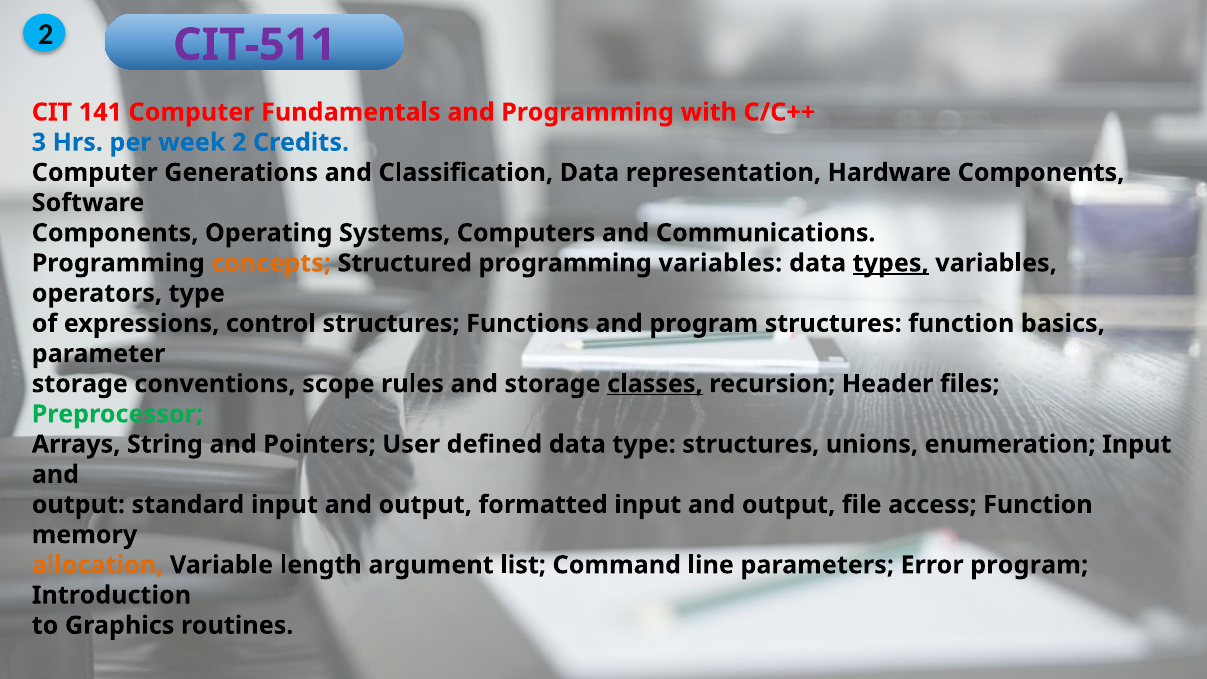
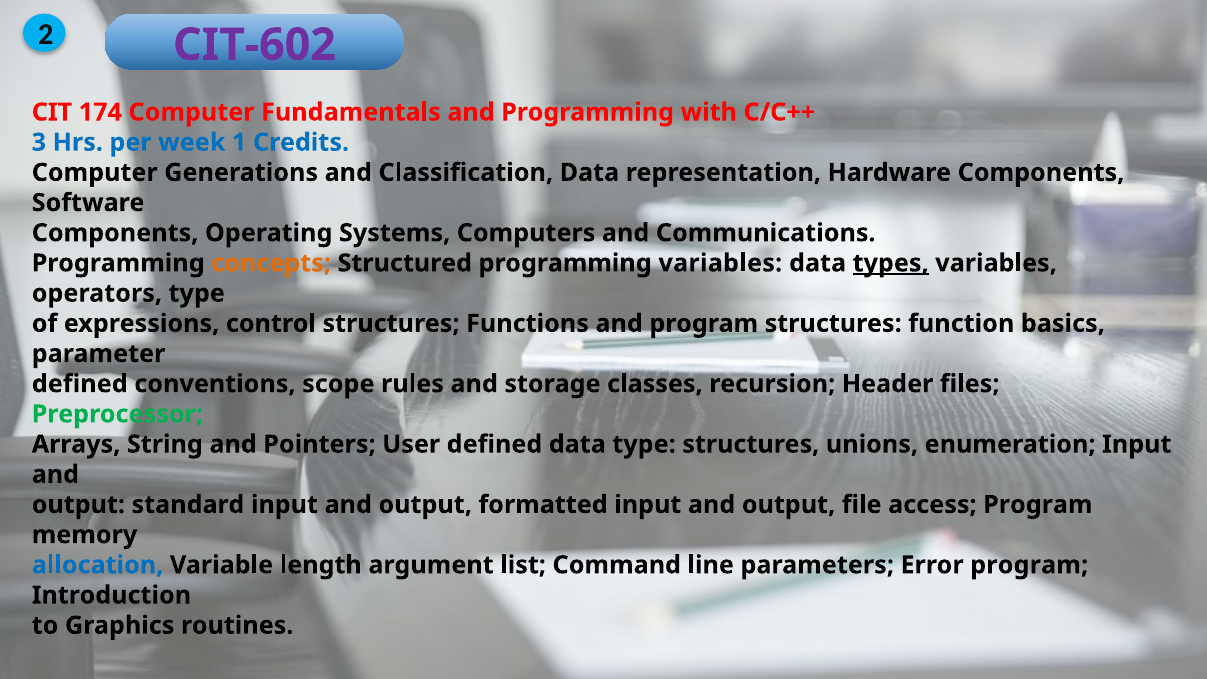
CIT-511: CIT-511 -> CIT-602
141: 141 -> 174
week 2: 2 -> 1
storage at (80, 384): storage -> defined
classes underline: present -> none
access Function: Function -> Program
allocation colour: orange -> blue
